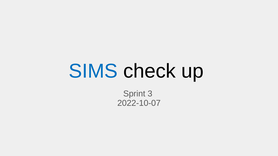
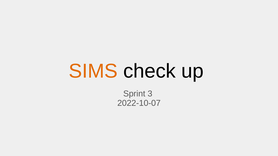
SIMS colour: blue -> orange
